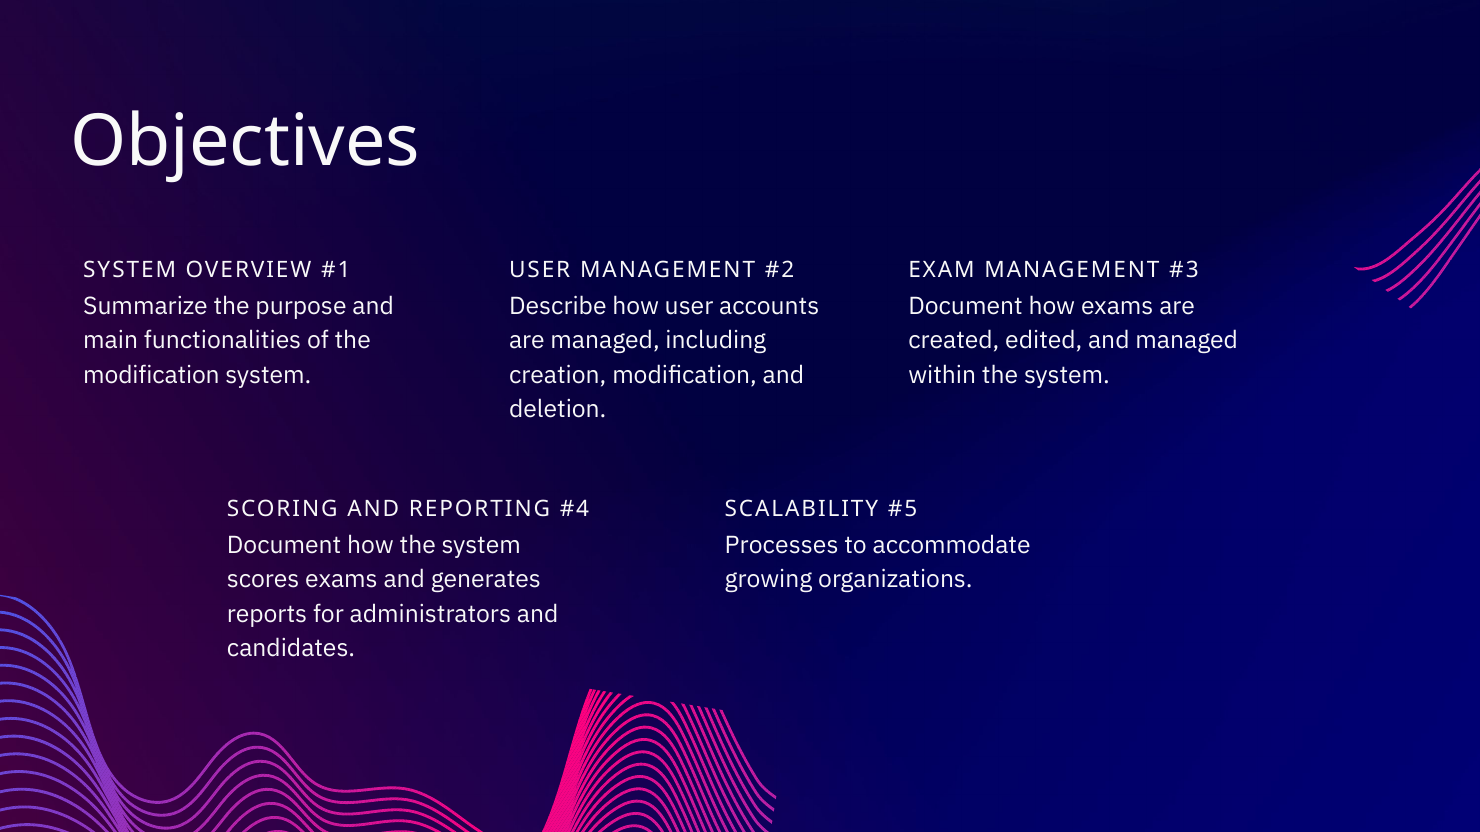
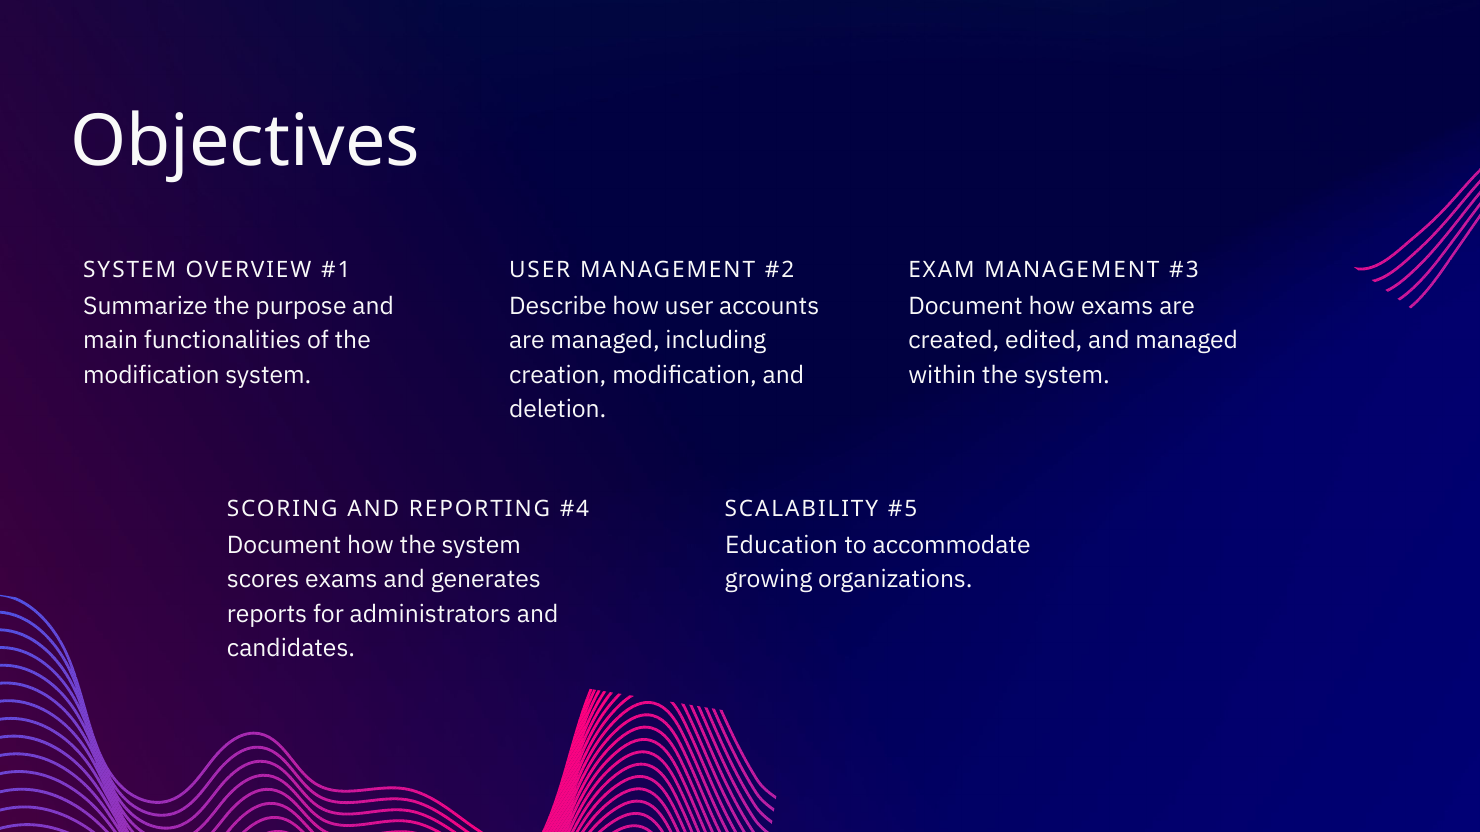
Processes: Processes -> Education
